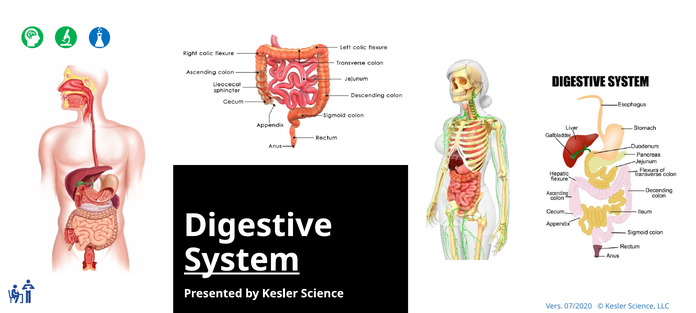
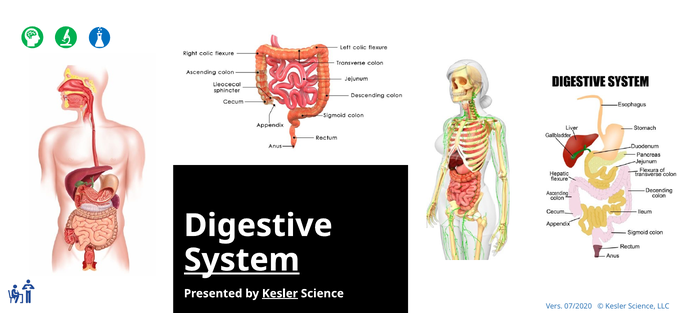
Kesler at (280, 294) underline: none -> present
